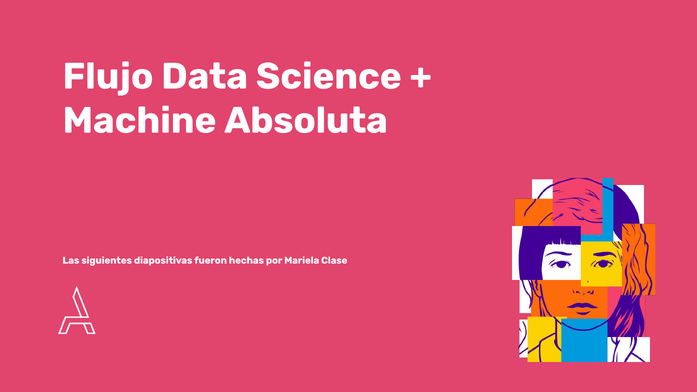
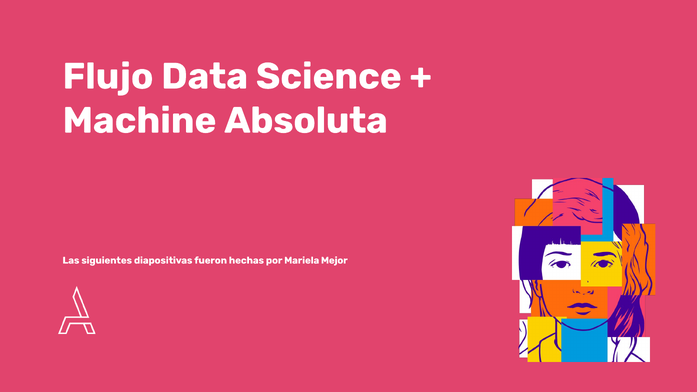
Clase: Clase -> Mejor
